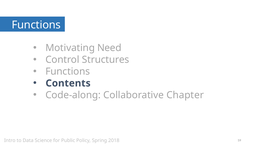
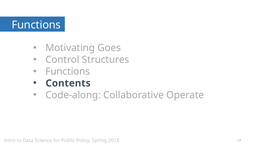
Need: Need -> Goes
Chapter: Chapter -> Operate
